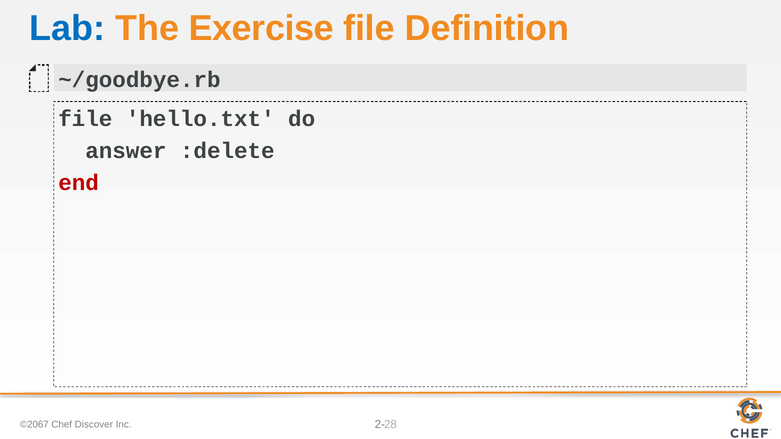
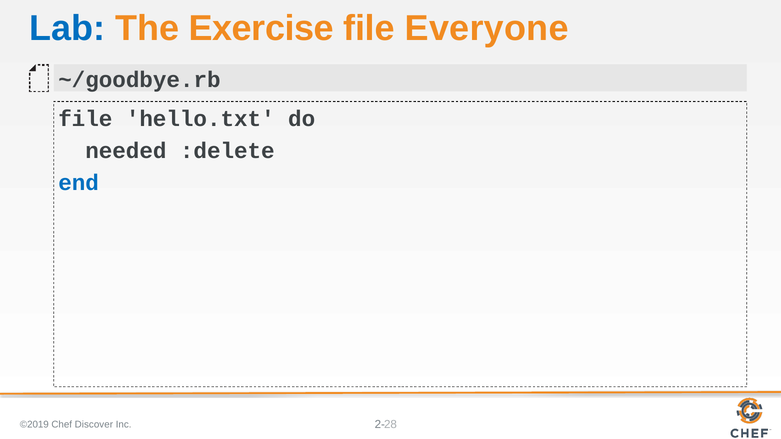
Definition: Definition -> Everyone
answer: answer -> needed
end colour: red -> blue
©2067: ©2067 -> ©2019
